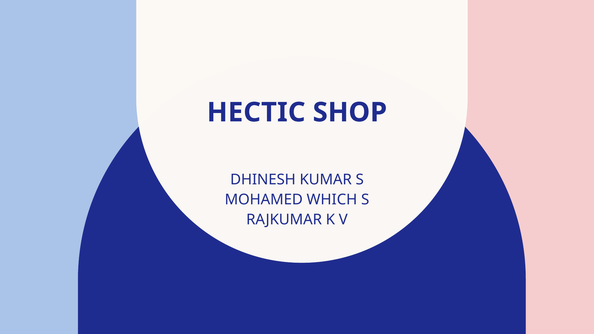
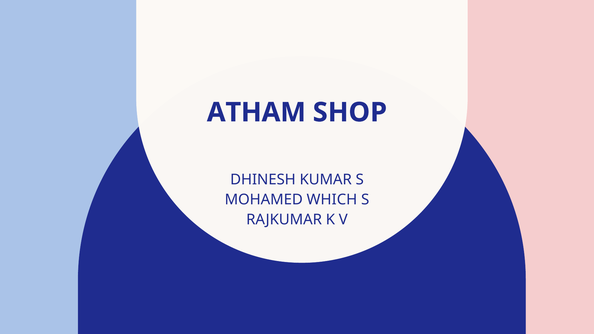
HECTIC: HECTIC -> ATHAM
